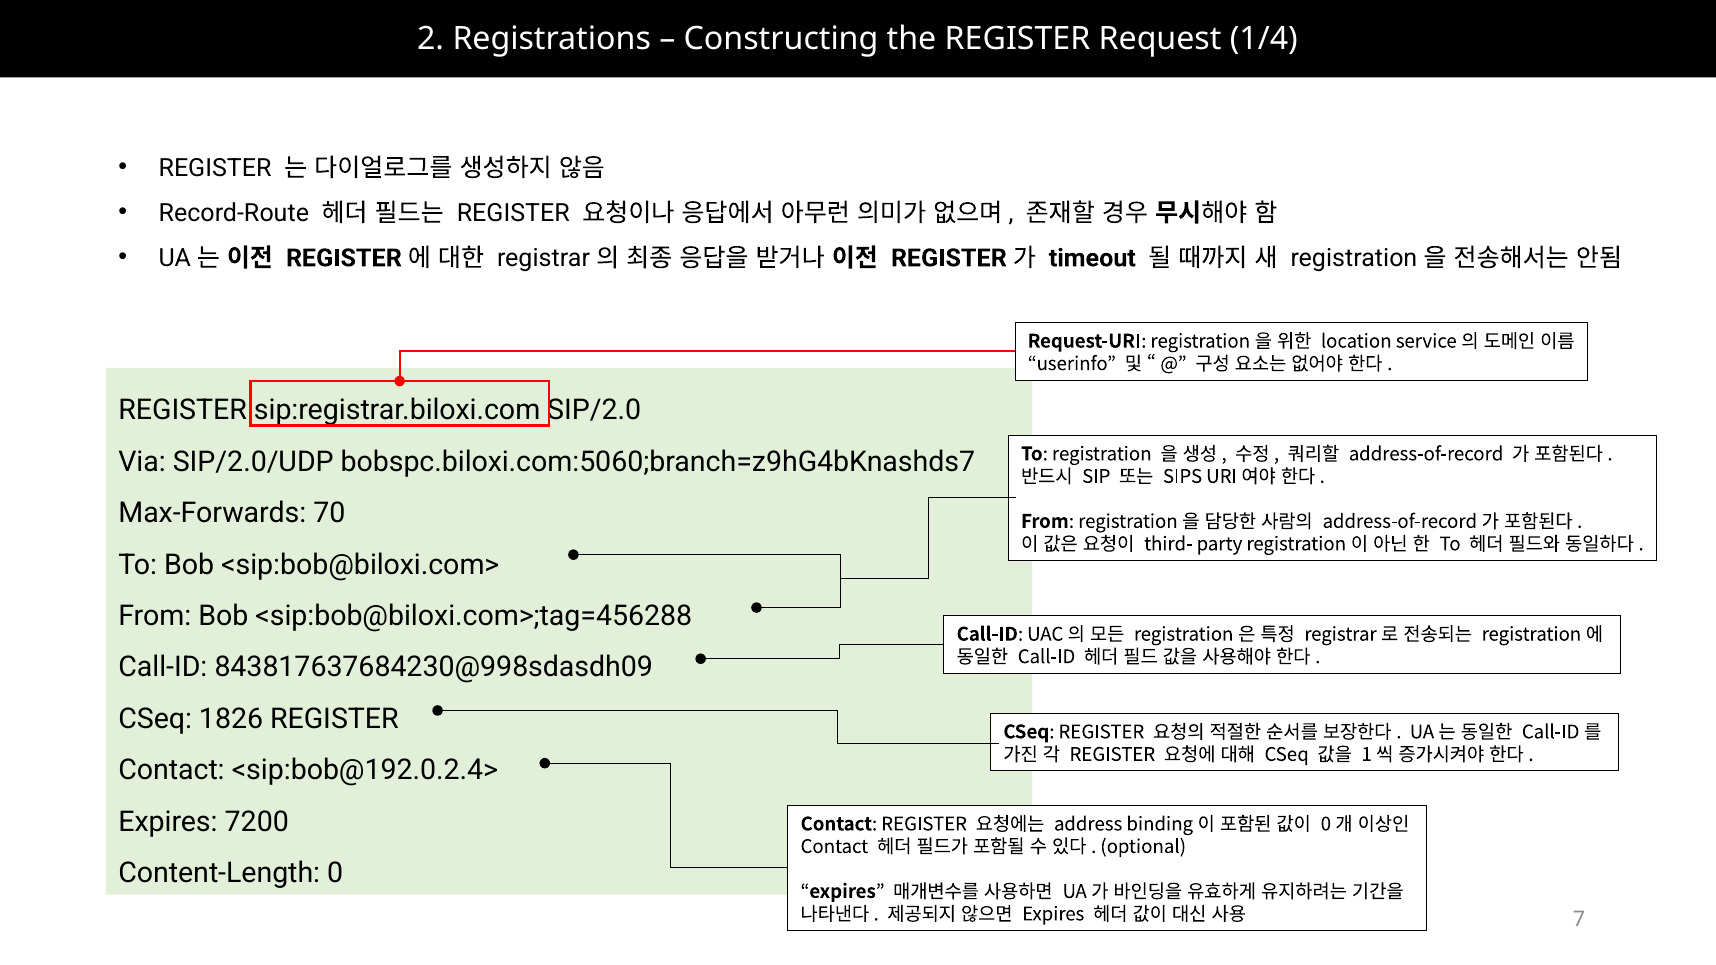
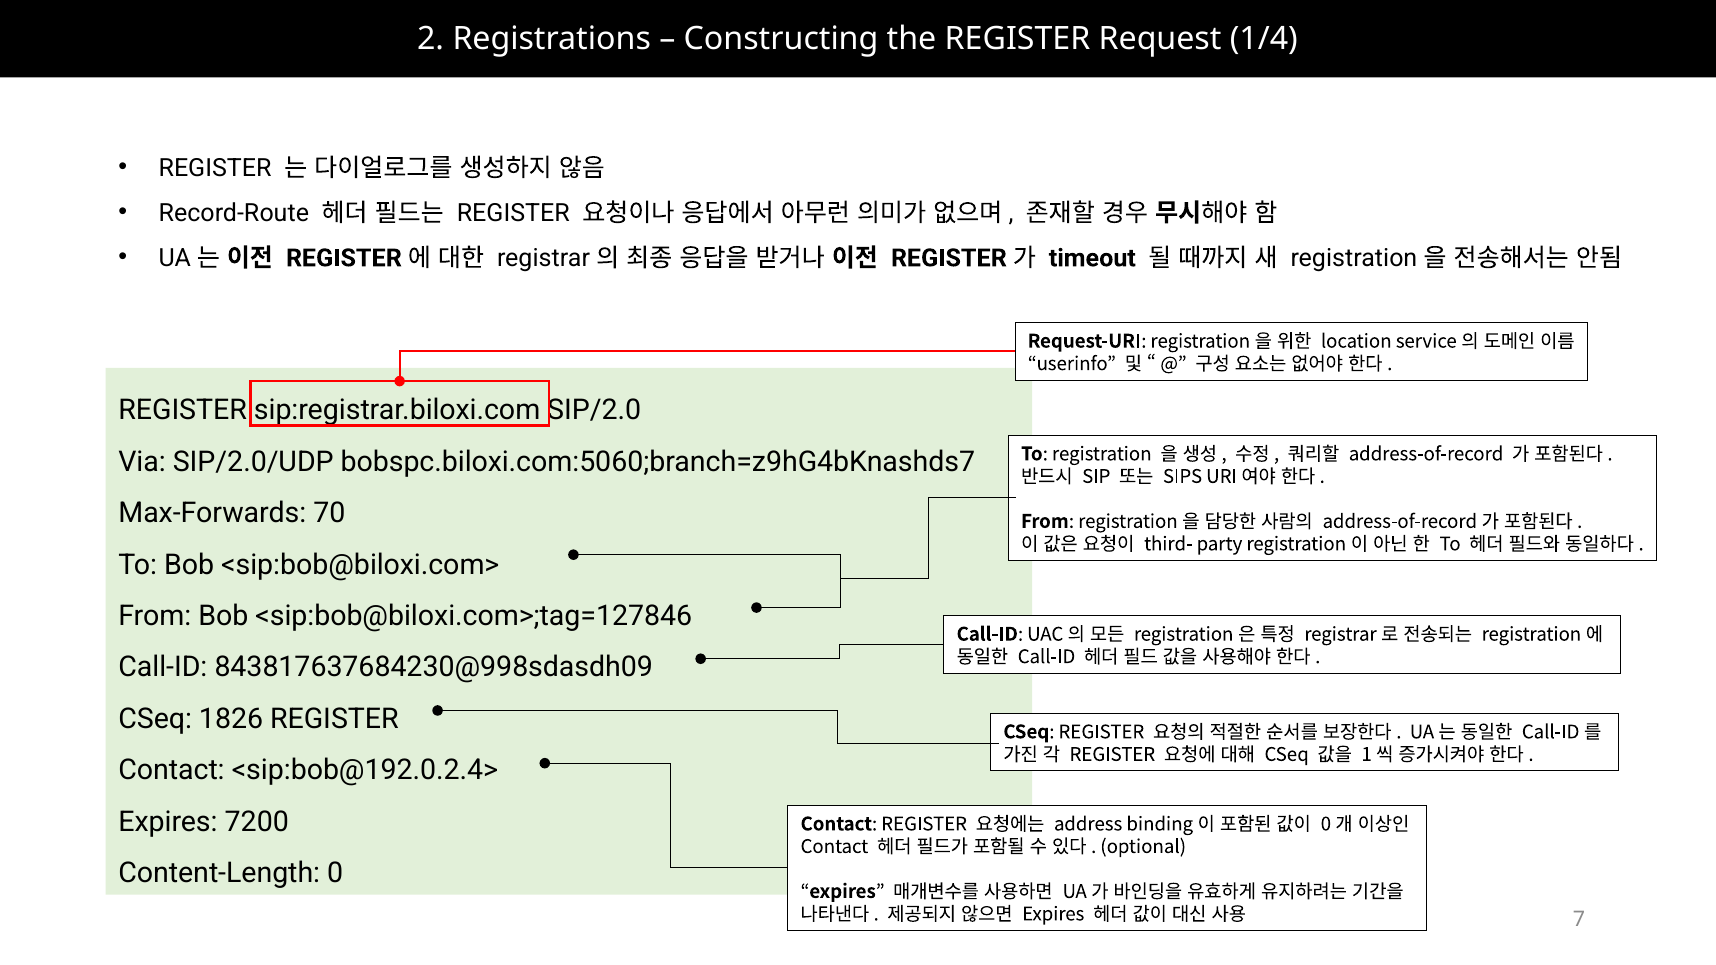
<sip:bob@biloxi.com>;tag=456288: <sip:bob@biloxi.com>;tag=456288 -> <sip:bob@biloxi.com>;tag=127846
